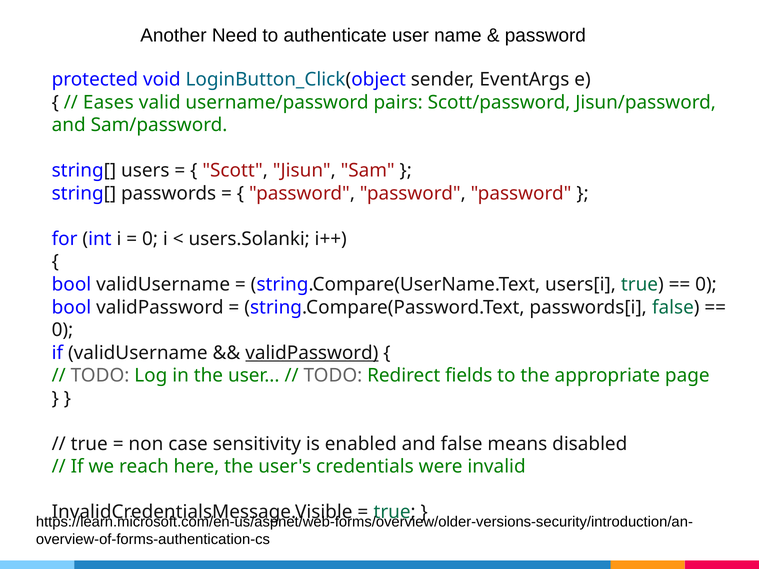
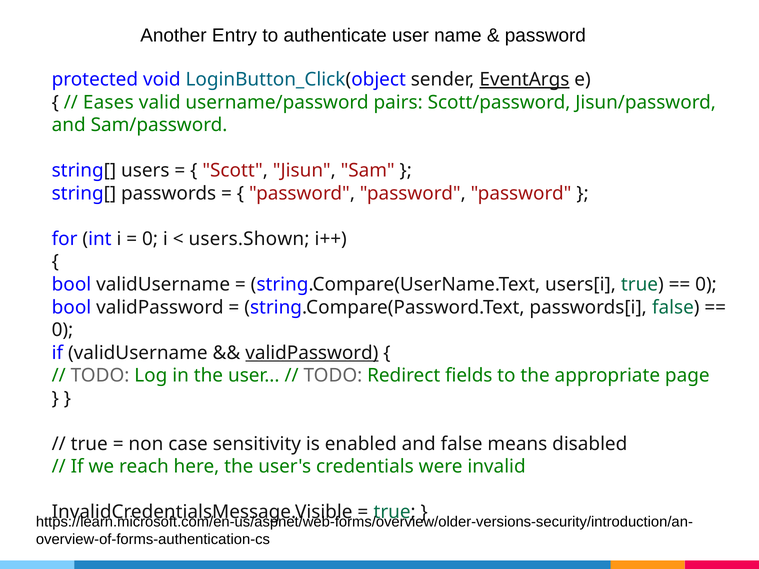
Need: Need -> Entry
EventArgs underline: none -> present
users.Solanki: users.Solanki -> users.Shown
